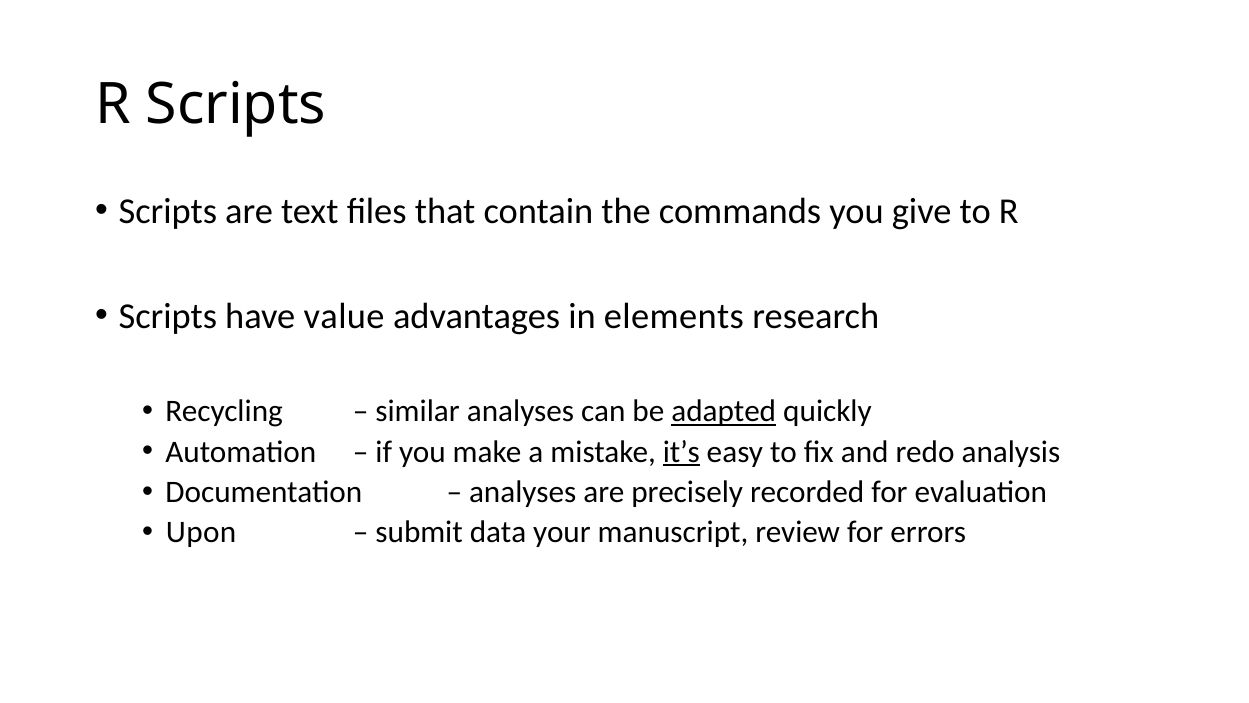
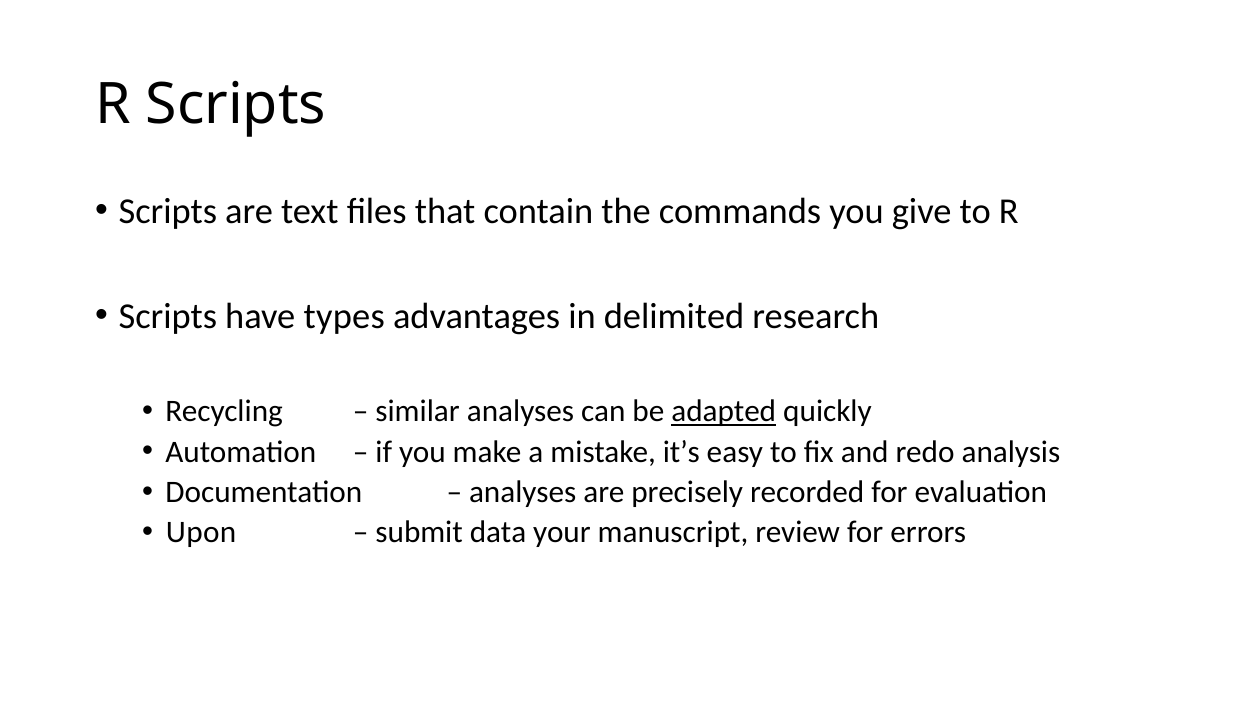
value: value -> types
elements: elements -> delimited
it’s underline: present -> none
